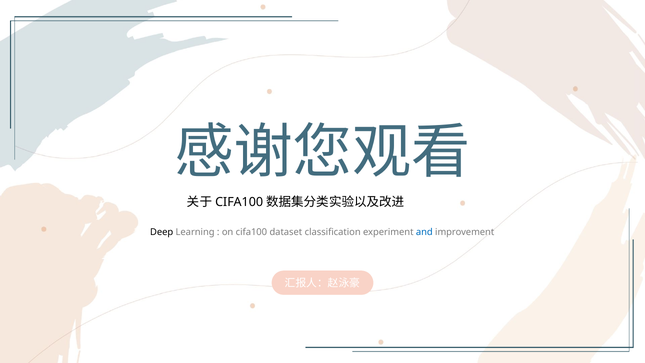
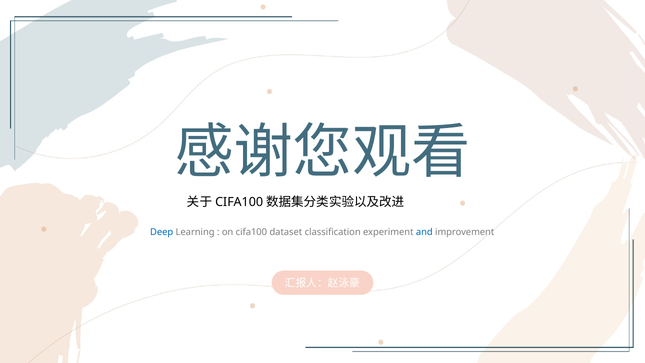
Deep colour: black -> blue
